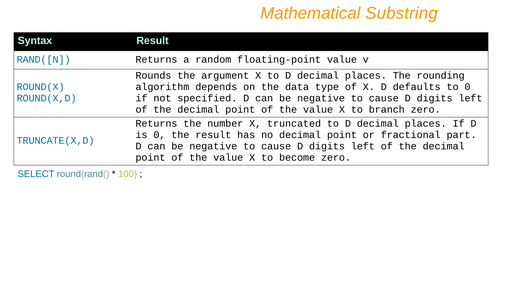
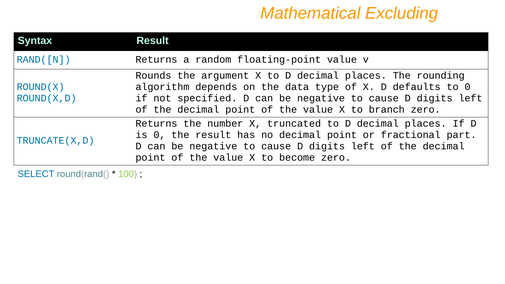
Substring: Substring -> Excluding
